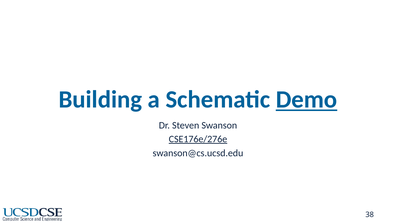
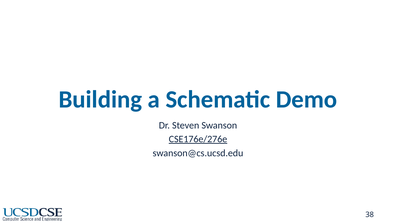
Demo underline: present -> none
